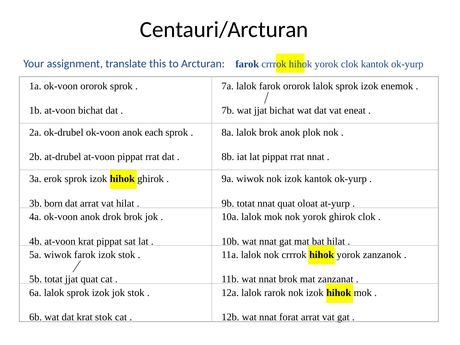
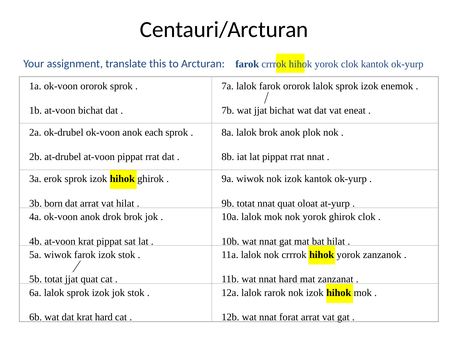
nnat brok: brok -> hard
krat stok: stok -> hard
